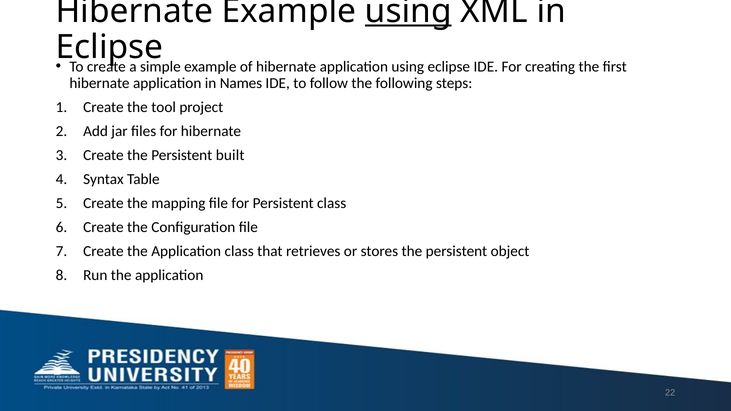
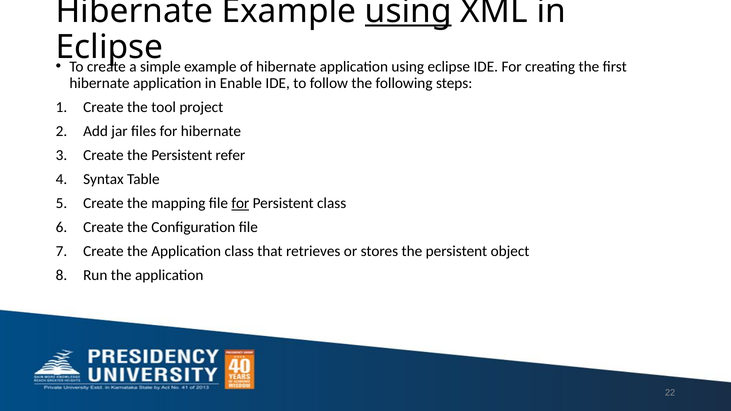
Names: Names -> Enable
built: built -> refer
for at (240, 203) underline: none -> present
